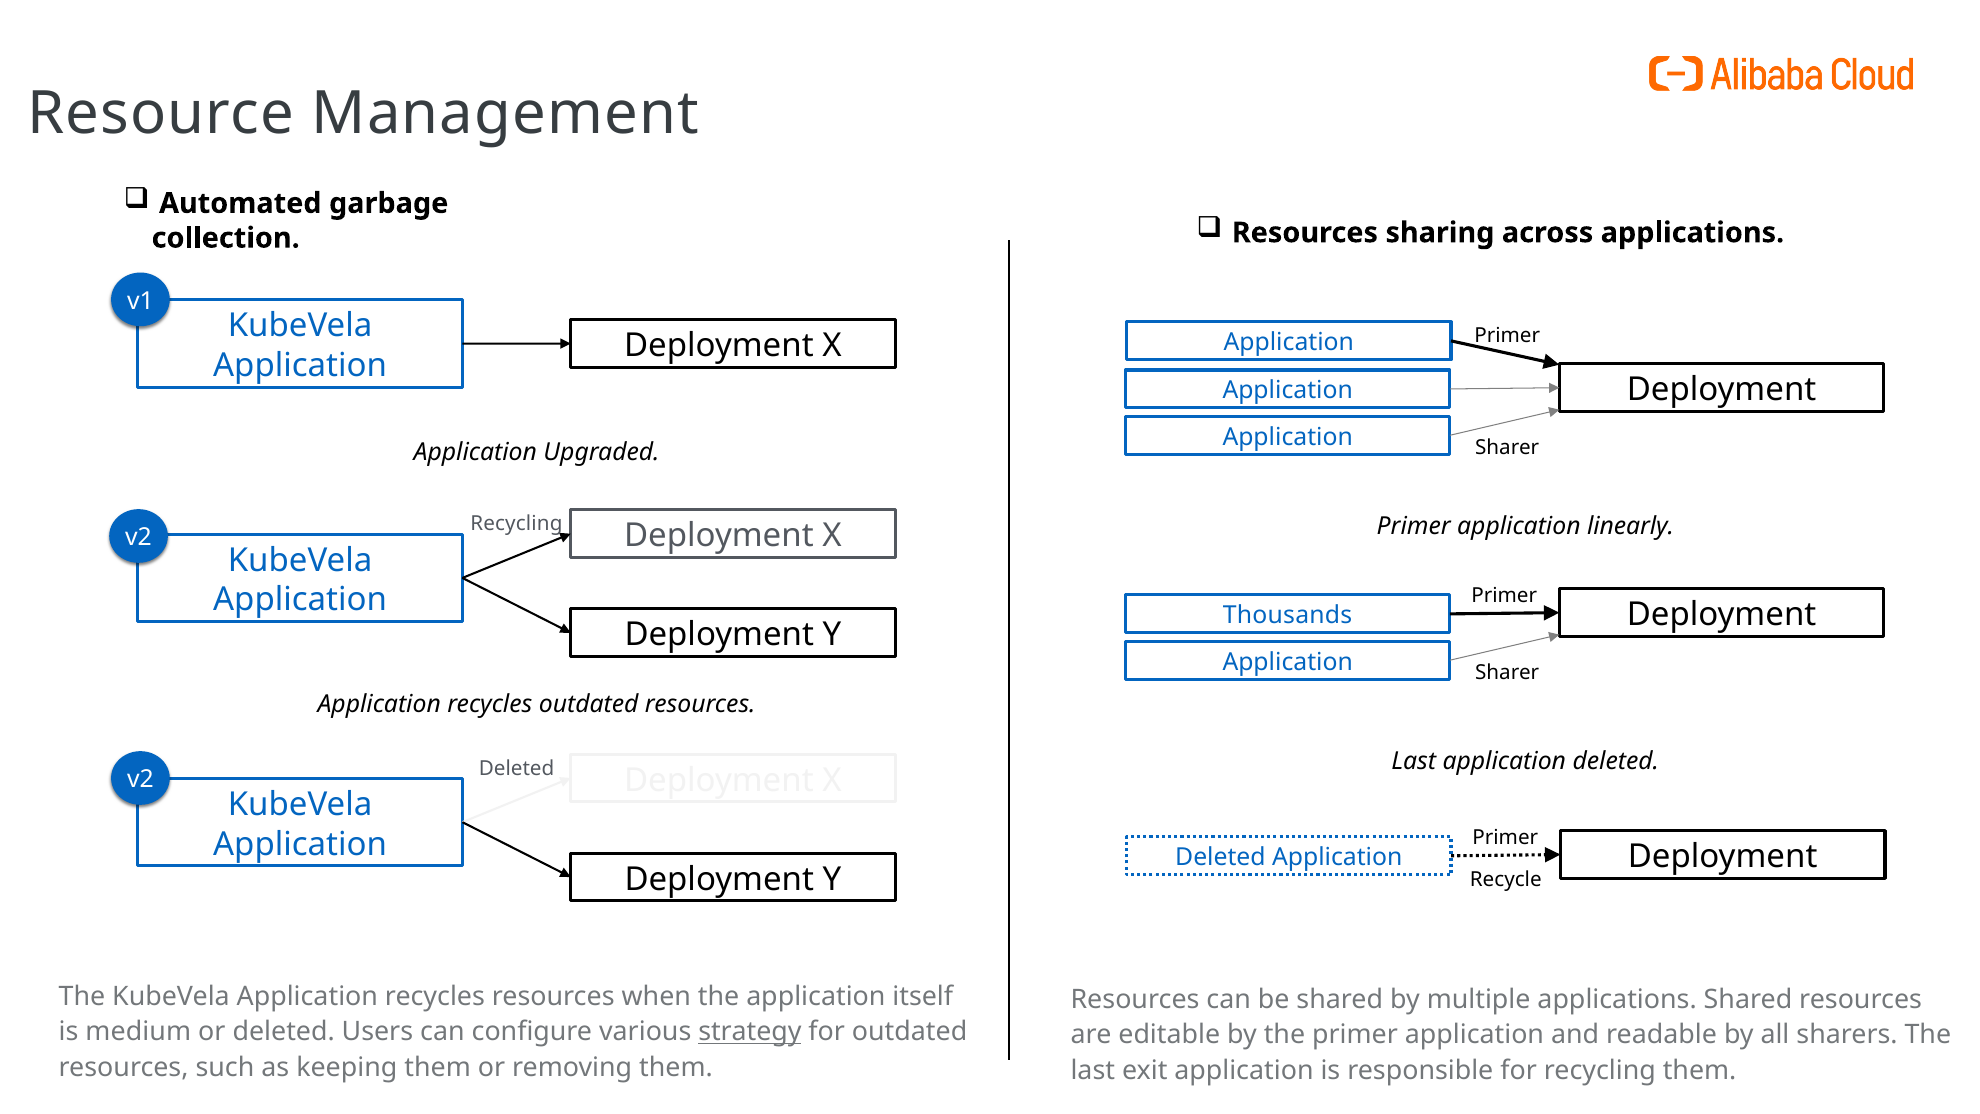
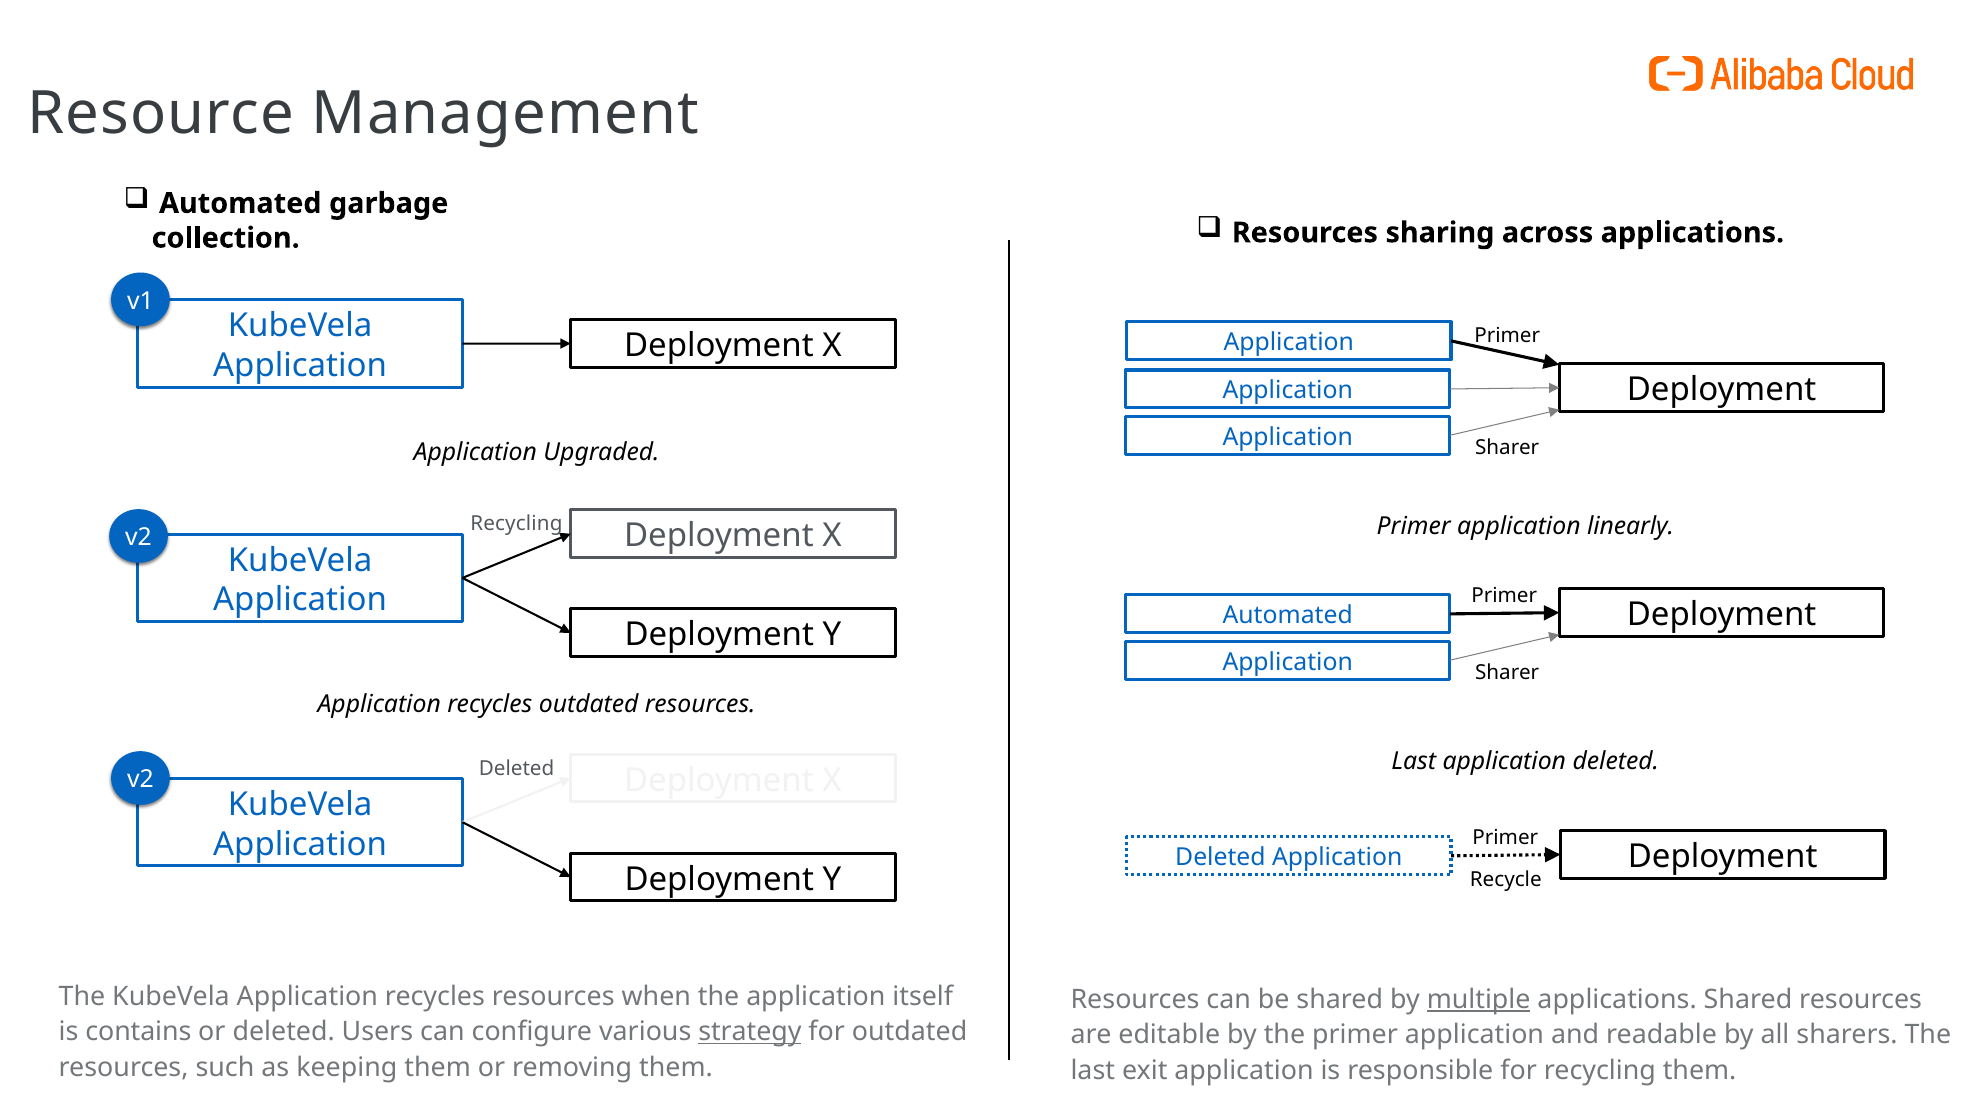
Thousands at (1288, 615): Thousands -> Automated
multiple underline: none -> present
medium: medium -> contains
